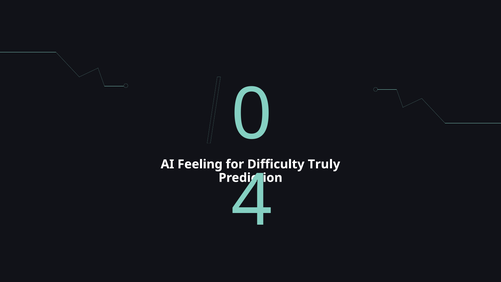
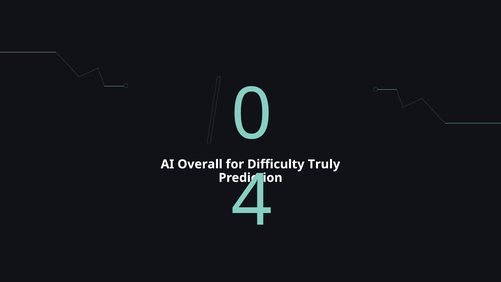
Feeling: Feeling -> Overall
